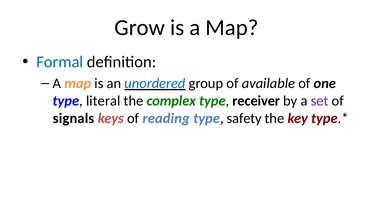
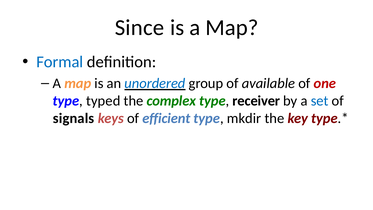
Grow: Grow -> Since
one colour: black -> red
literal: literal -> typed
set colour: purple -> blue
reading: reading -> efficient
safety: safety -> mkdir
